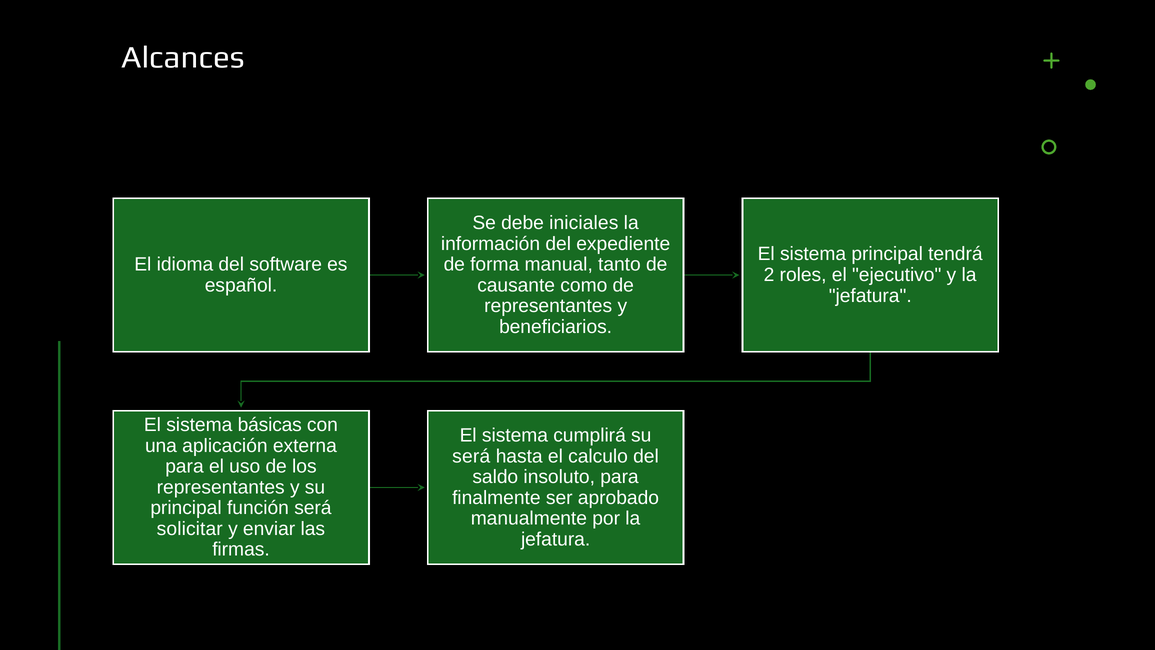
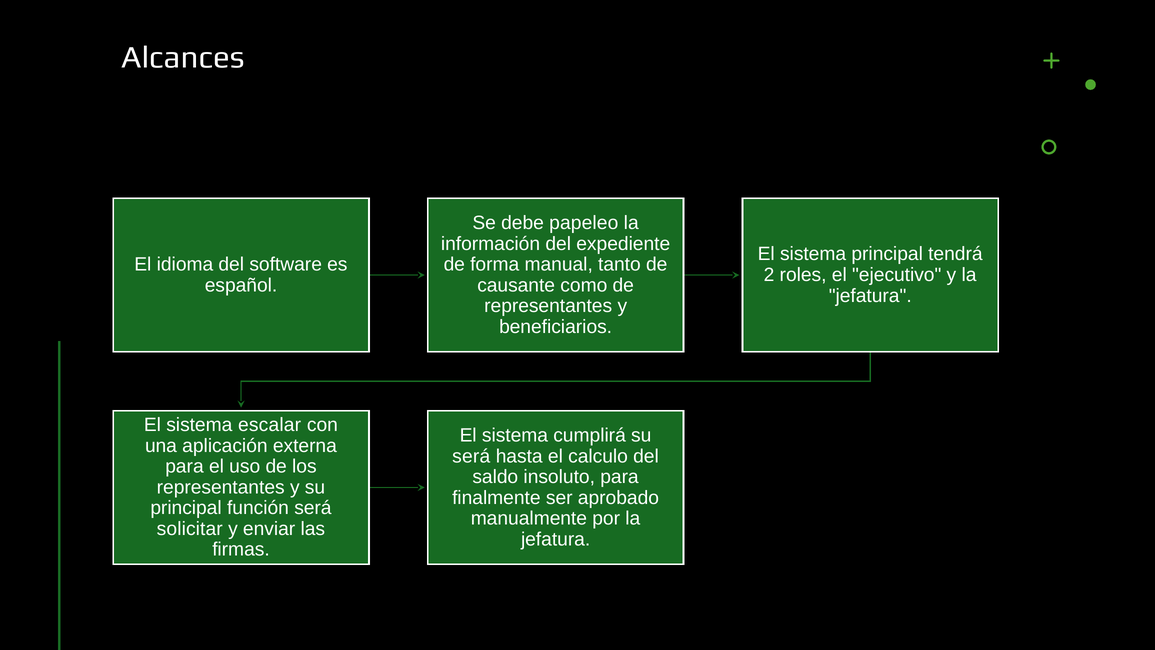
iniciales: iniciales -> papeleo
básicas: básicas -> escalar
